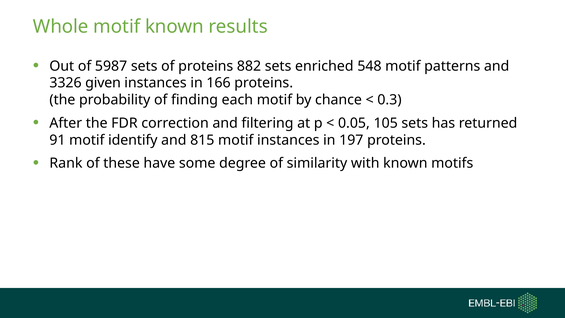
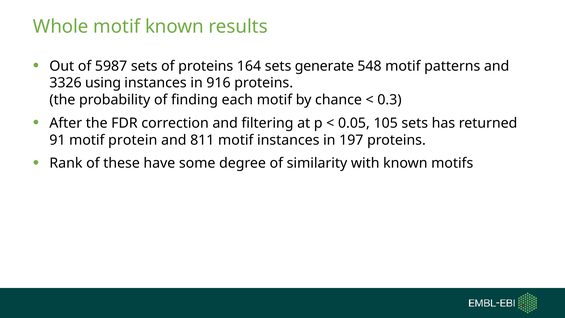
882: 882 -> 164
enriched: enriched -> generate
given: given -> using
166: 166 -> 916
identify: identify -> protein
815: 815 -> 811
